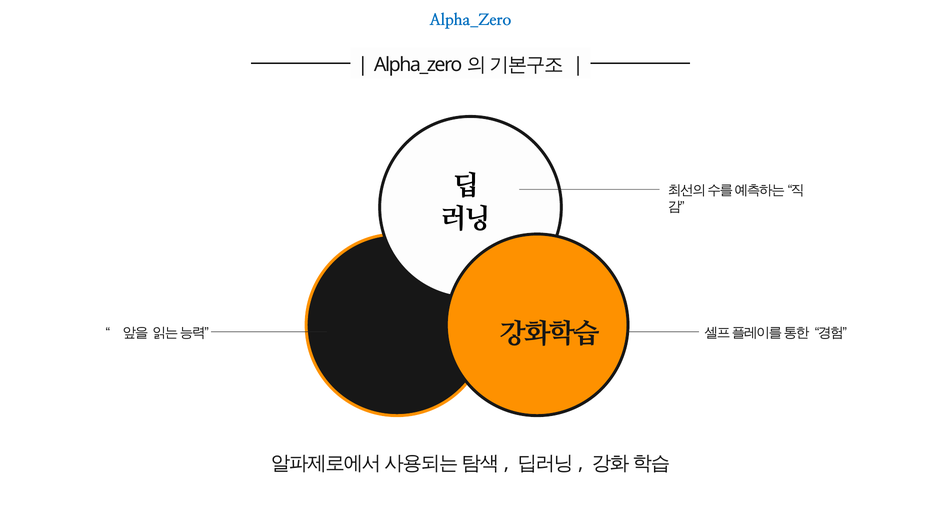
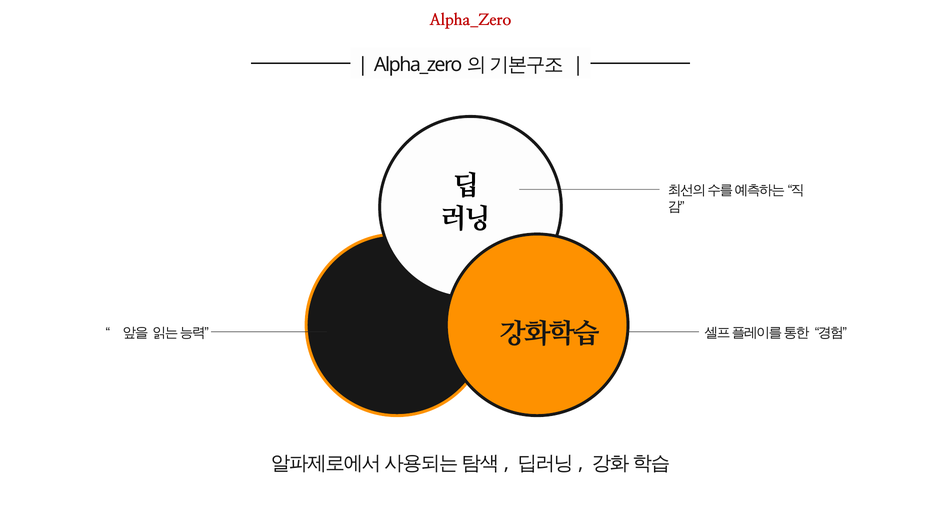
Alpha_Zero colour: blue -> red
